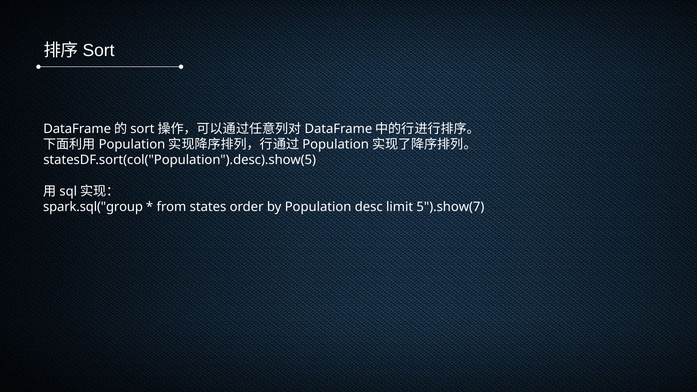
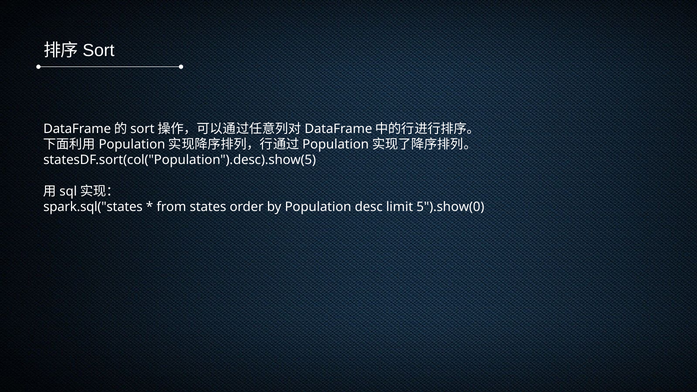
spark.sql("group: spark.sql("group -> spark.sql("states
5").show(7: 5").show(7 -> 5").show(0
